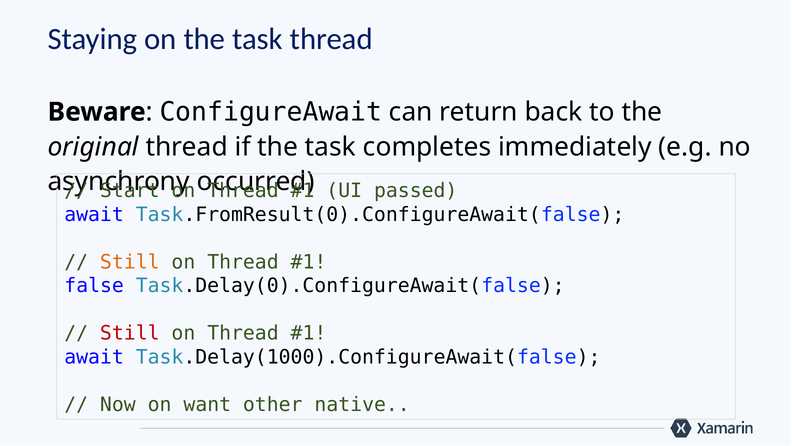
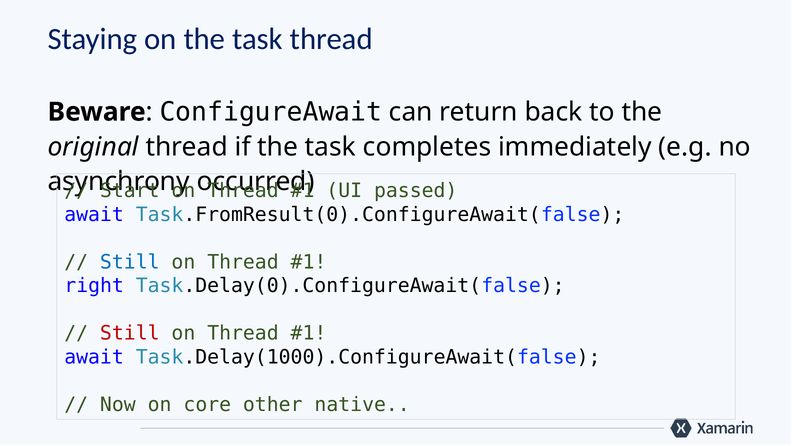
Still at (130, 262) colour: orange -> blue
false: false -> right
want: want -> core
